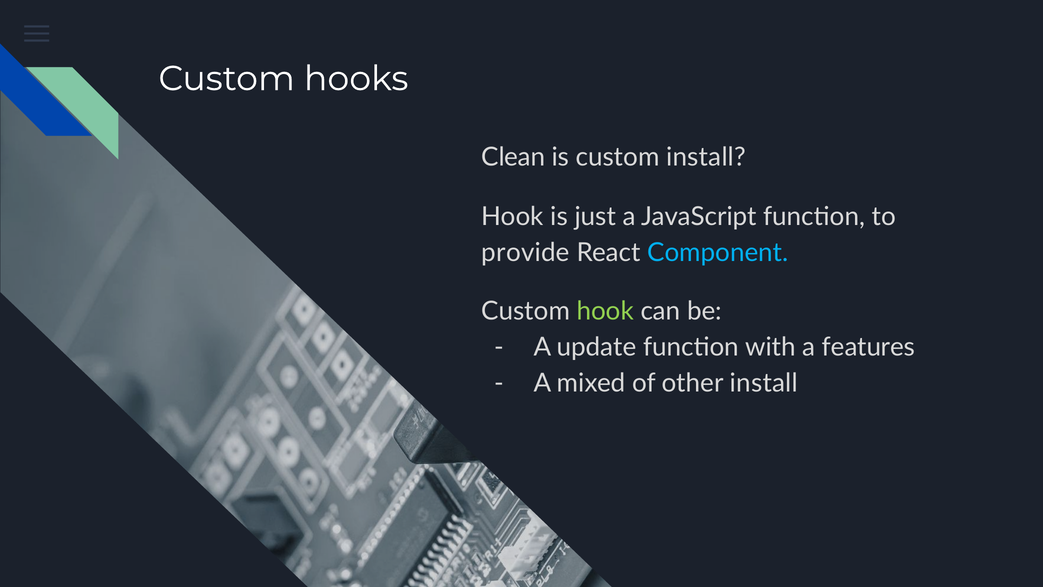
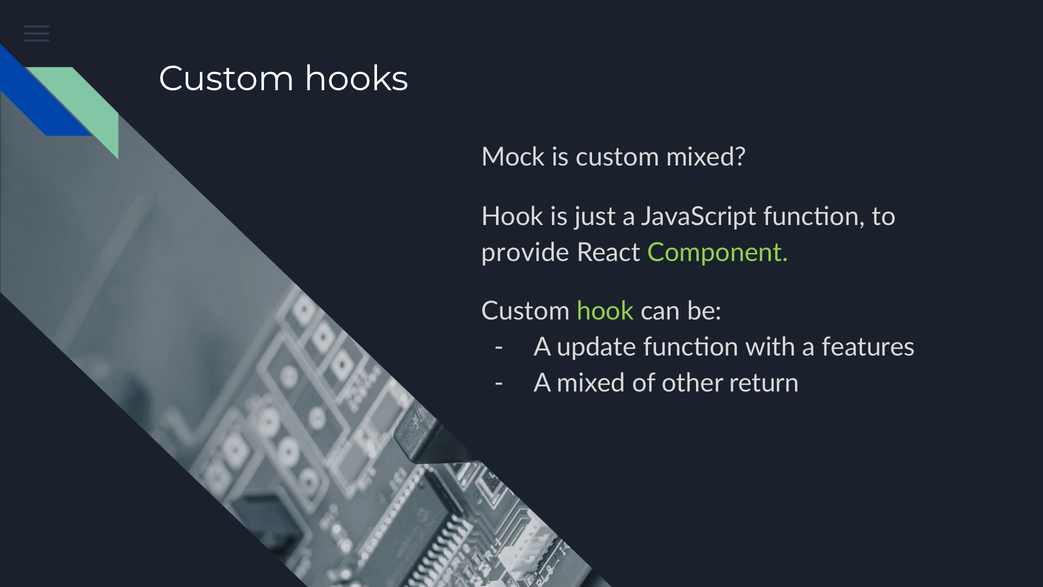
Clean: Clean -> Mock
custom install: install -> mixed
Component colour: light blue -> light green
other install: install -> return
